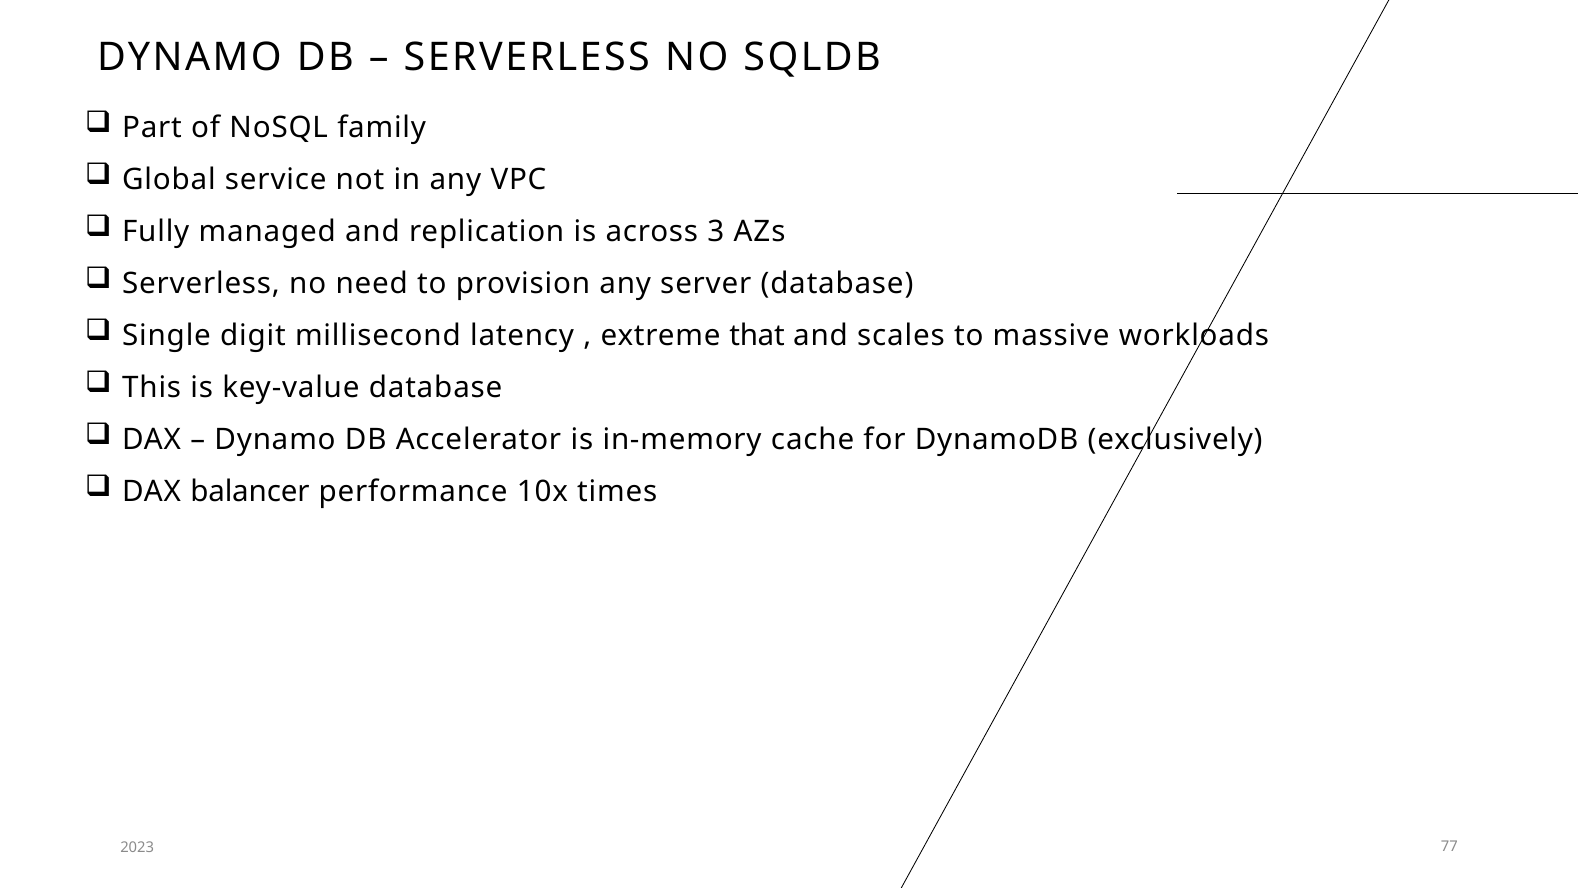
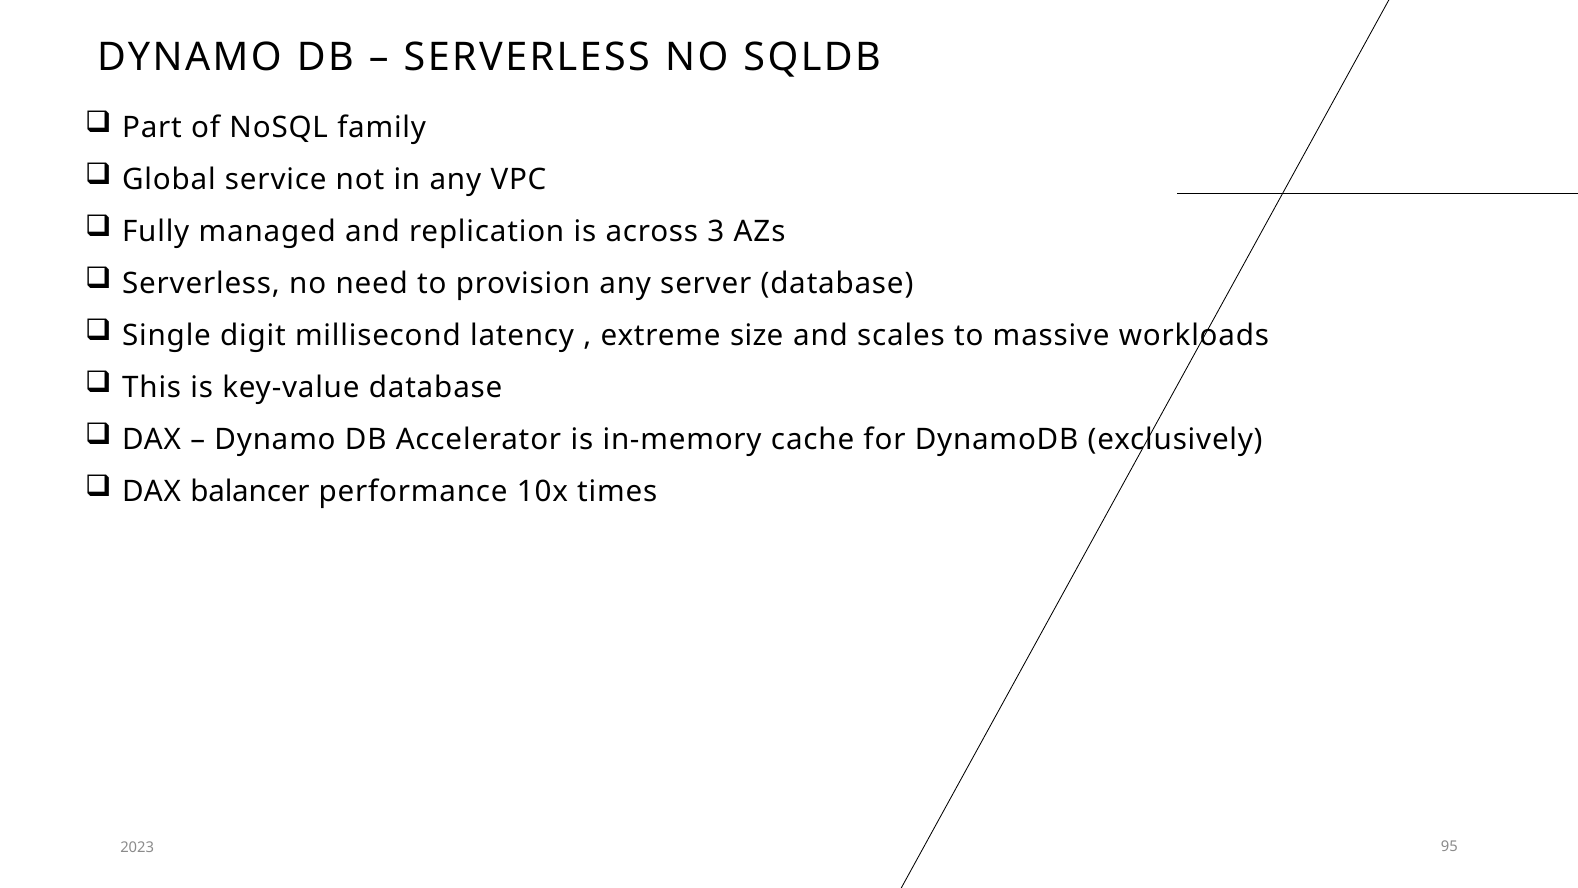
that: that -> size
77: 77 -> 95
